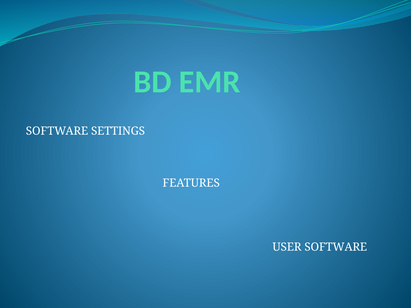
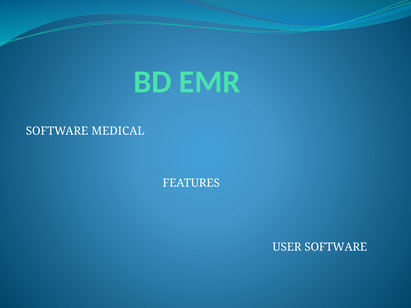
SETTINGS: SETTINGS -> MEDICAL
